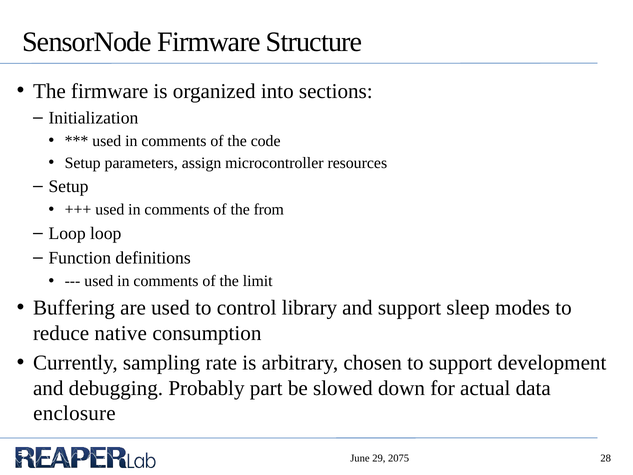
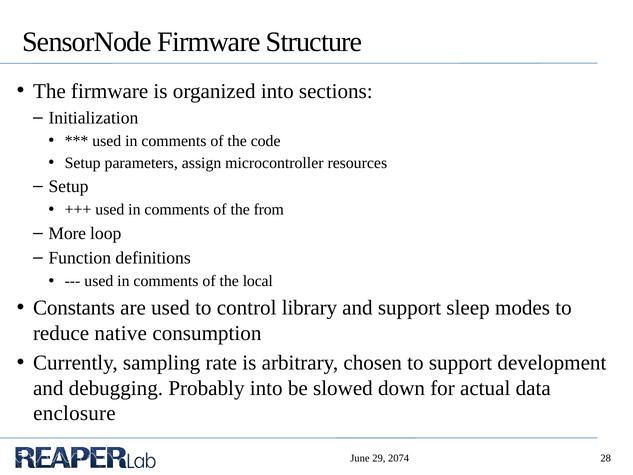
Loop at (67, 233): Loop -> More
limit: limit -> local
Buffering: Buffering -> Constants
Probably part: part -> into
2075: 2075 -> 2074
